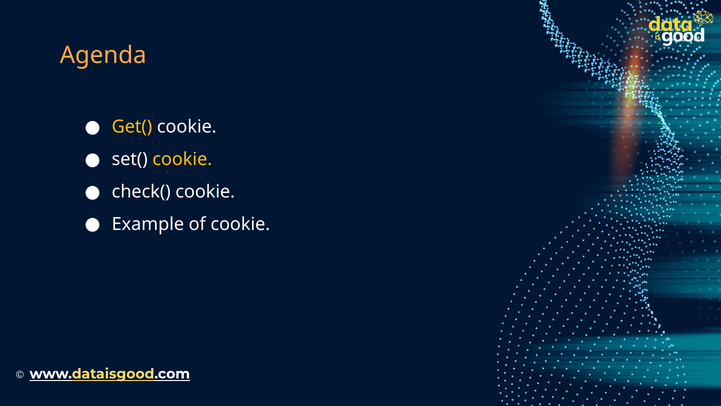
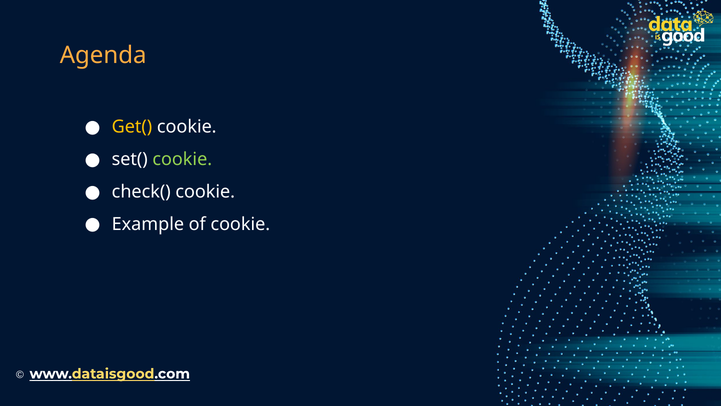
cookie at (182, 159) colour: yellow -> light green
